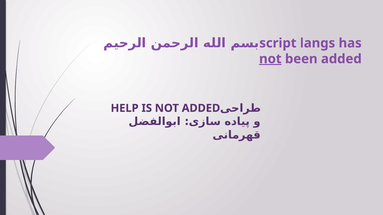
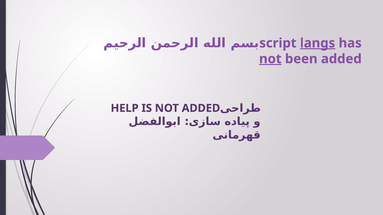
langs underline: none -> present
